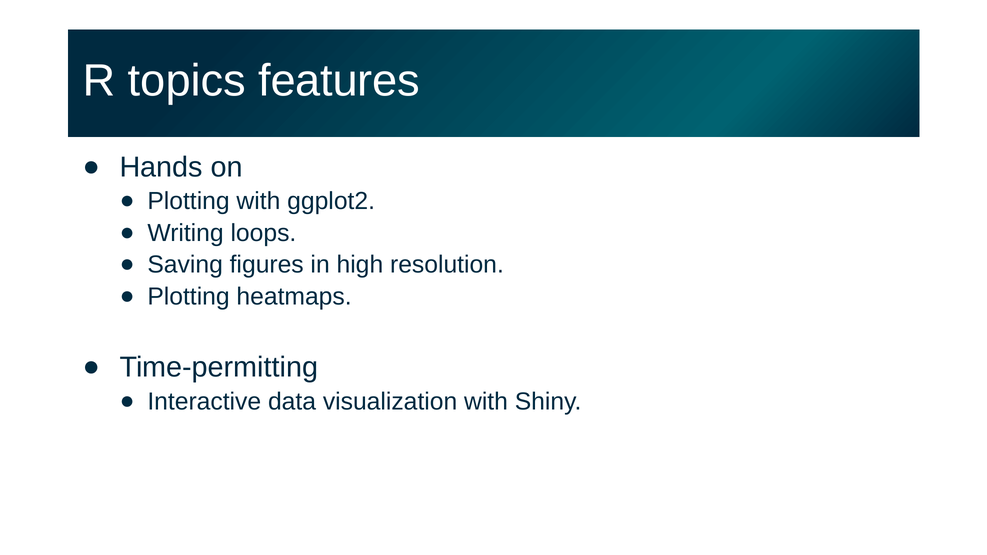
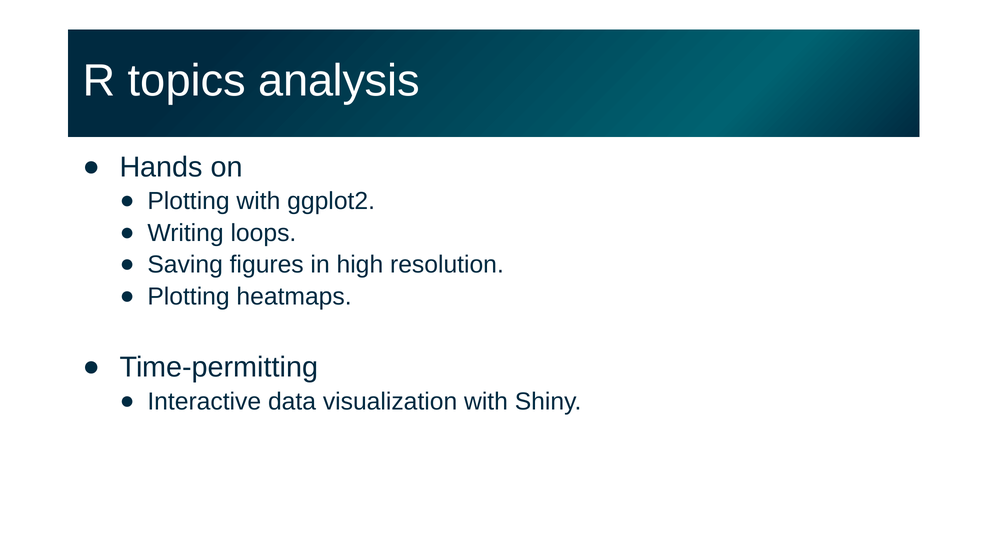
features: features -> analysis
